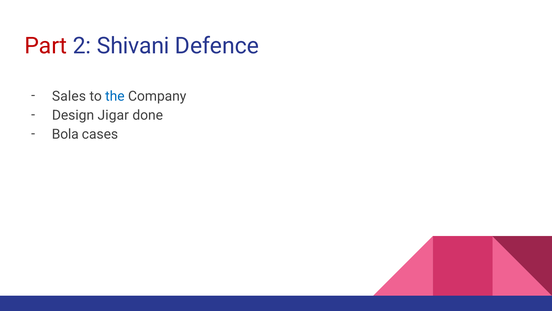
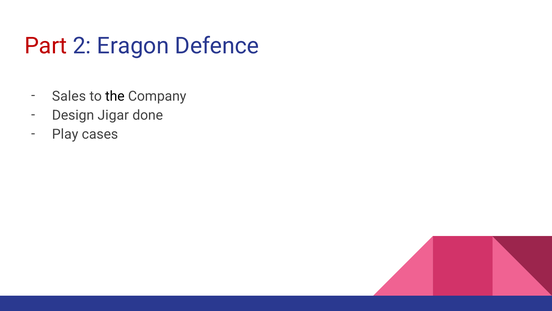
Shivani: Shivani -> Eragon
the colour: blue -> black
Bola: Bola -> Play
